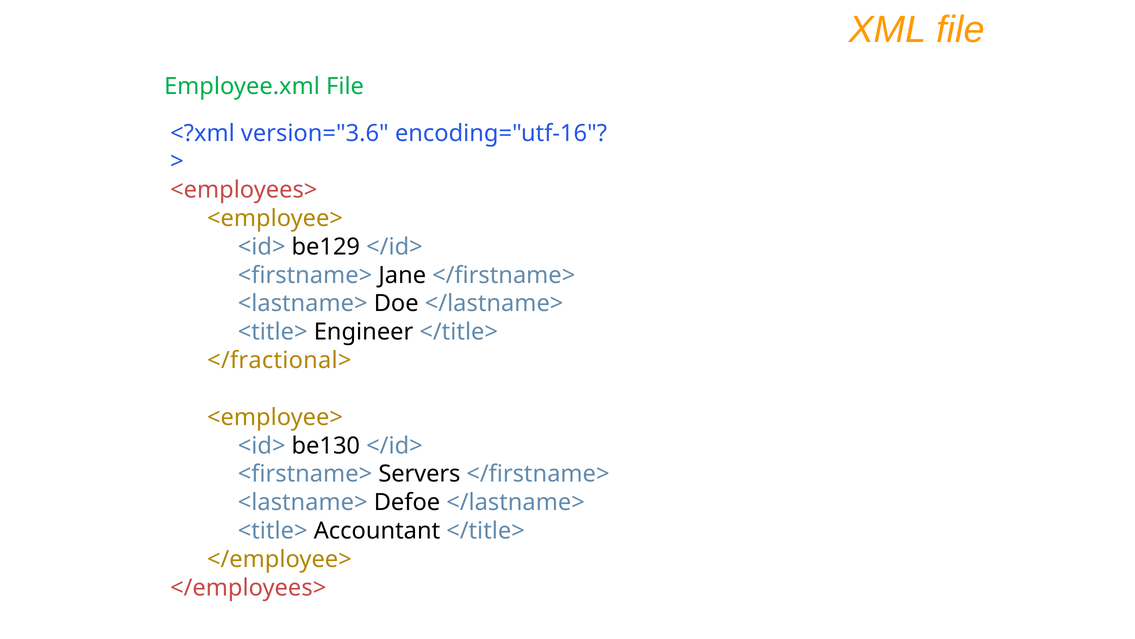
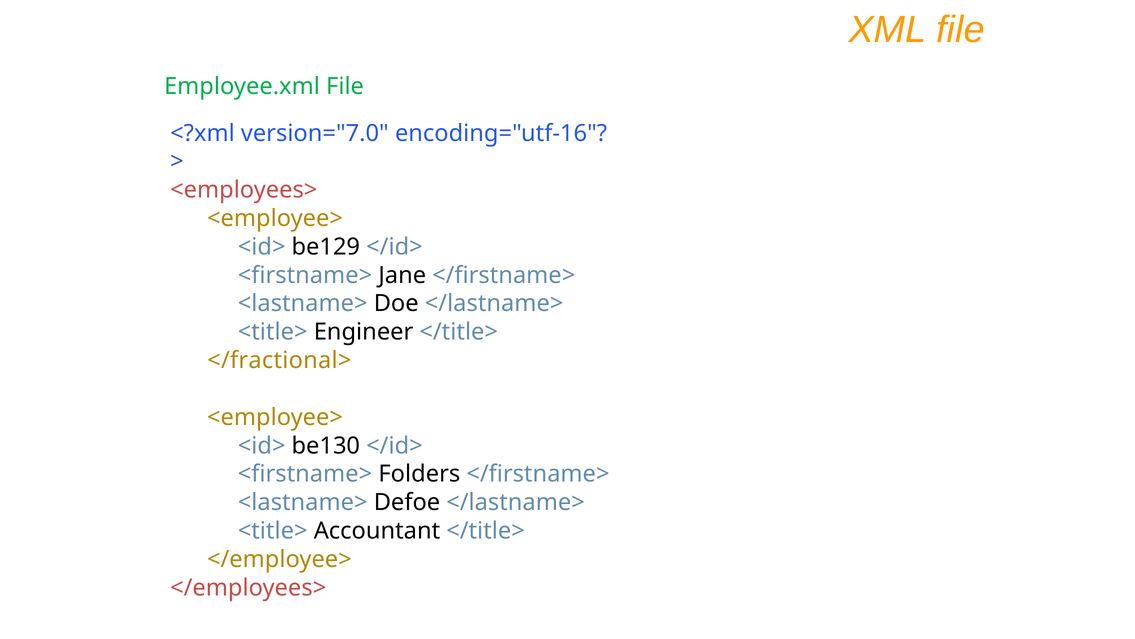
version="3.6: version="3.6 -> version="7.0
Servers: Servers -> Folders
